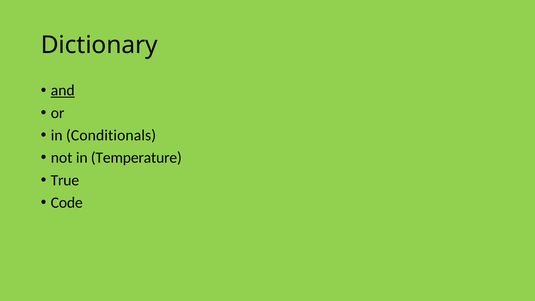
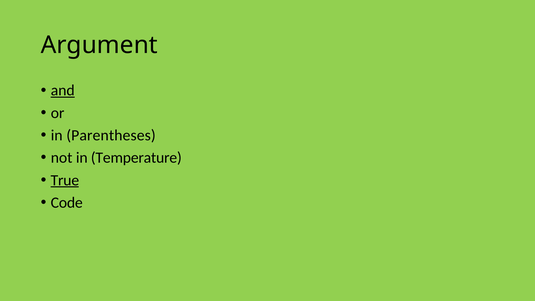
Dictionary: Dictionary -> Argument
Conditionals: Conditionals -> Parentheses
True underline: none -> present
